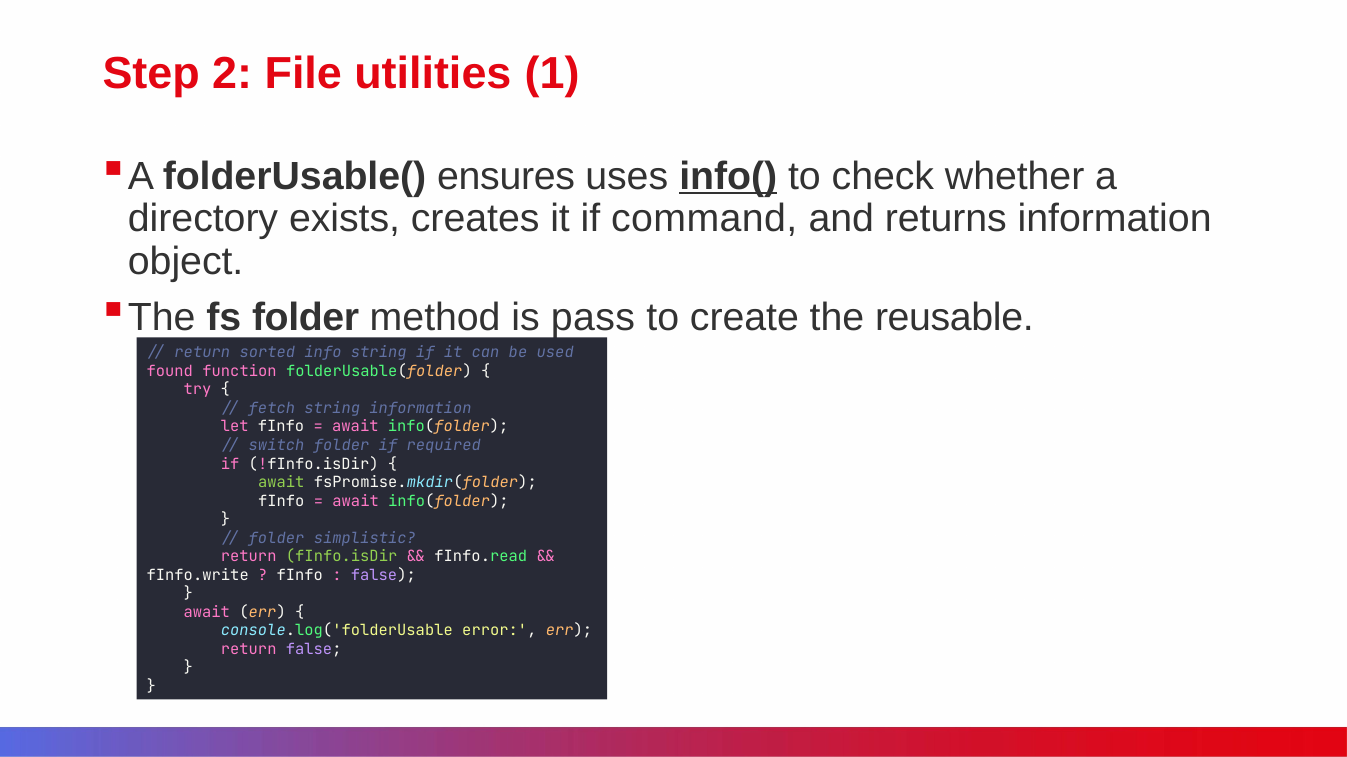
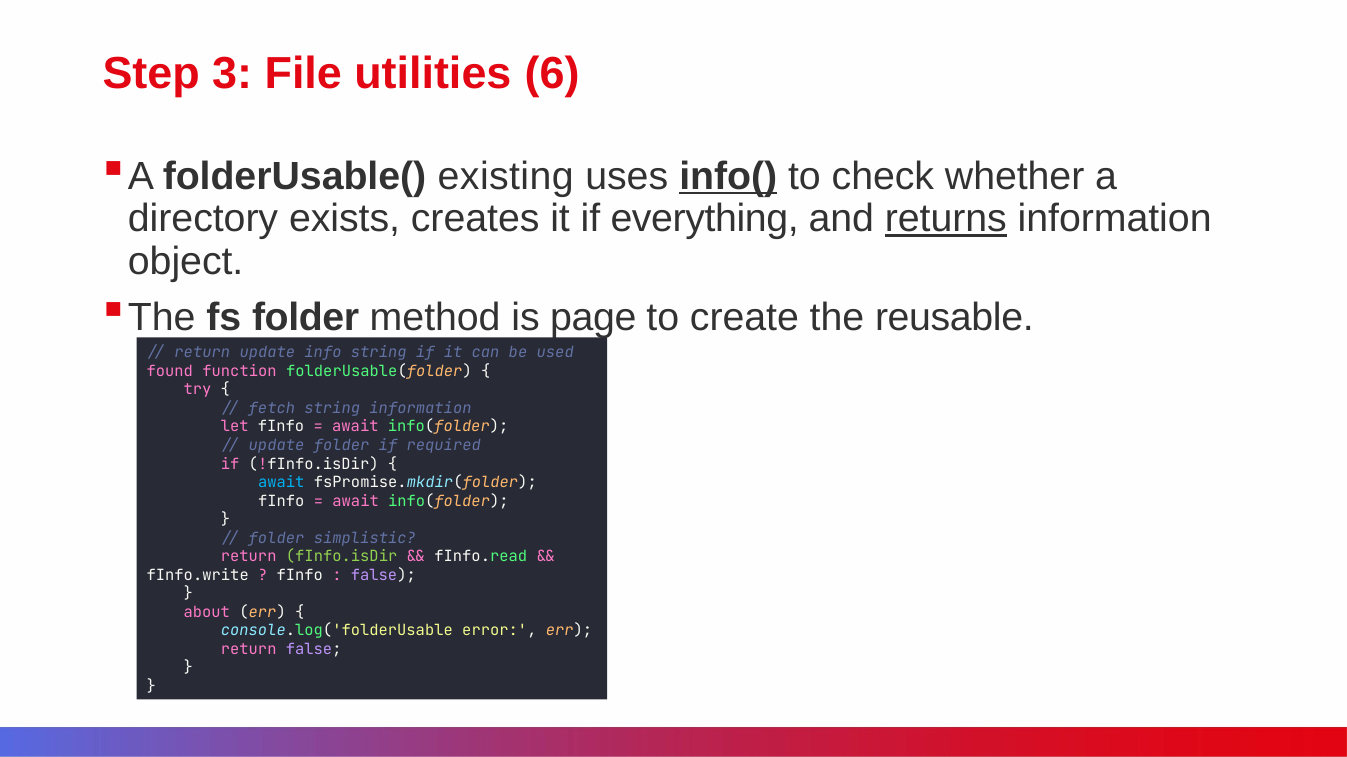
2: 2 -> 3
1: 1 -> 6
ensures: ensures -> existing
command: command -> everything
returns underline: none -> present
pass: pass -> page
return sorted: sorted -> update
switch at (277, 446): switch -> update
await at (281, 483) colour: light green -> light blue
await at (207, 613): await -> about
